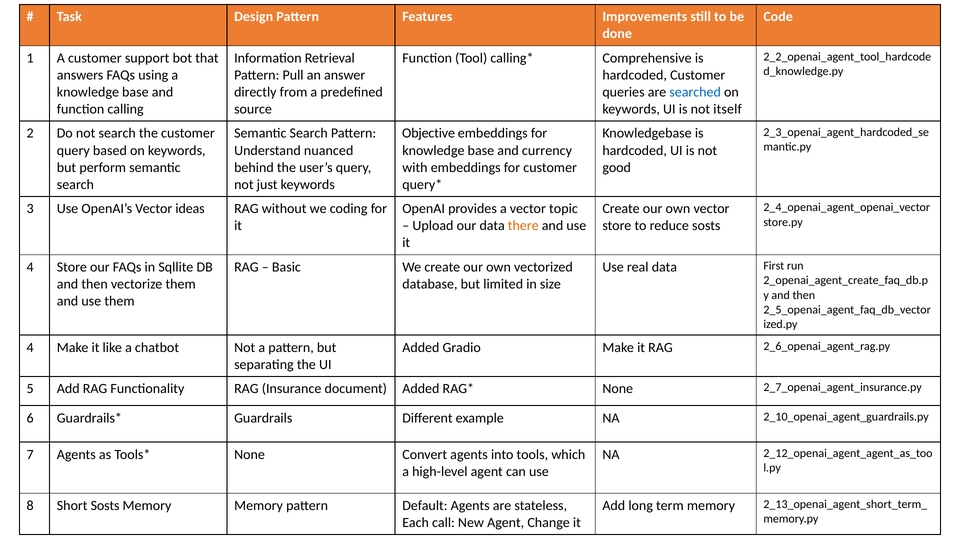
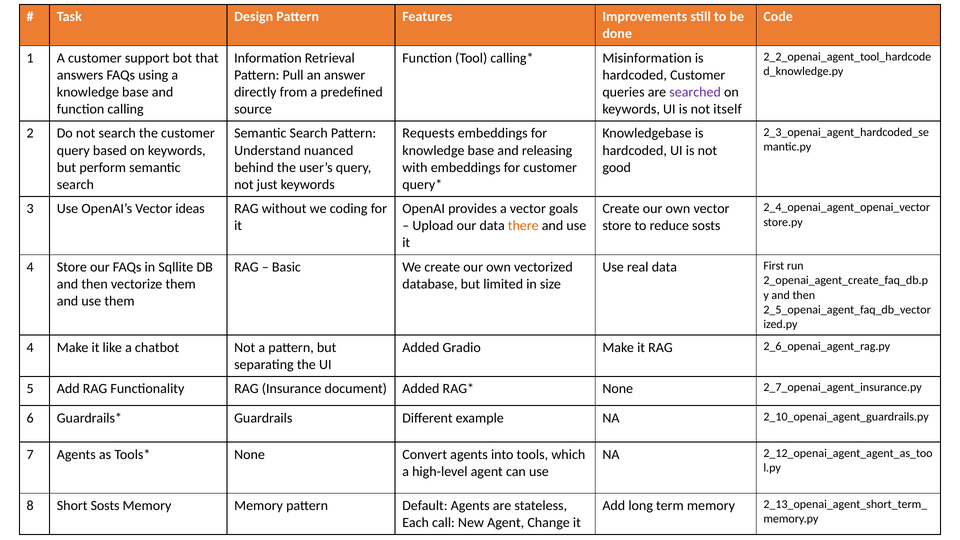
Comprehensive: Comprehensive -> Misinformation
searched colour: blue -> purple
Objective: Objective -> Requests
currency: currency -> releasing
topic: topic -> goals
